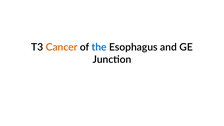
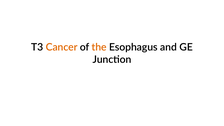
the colour: blue -> orange
